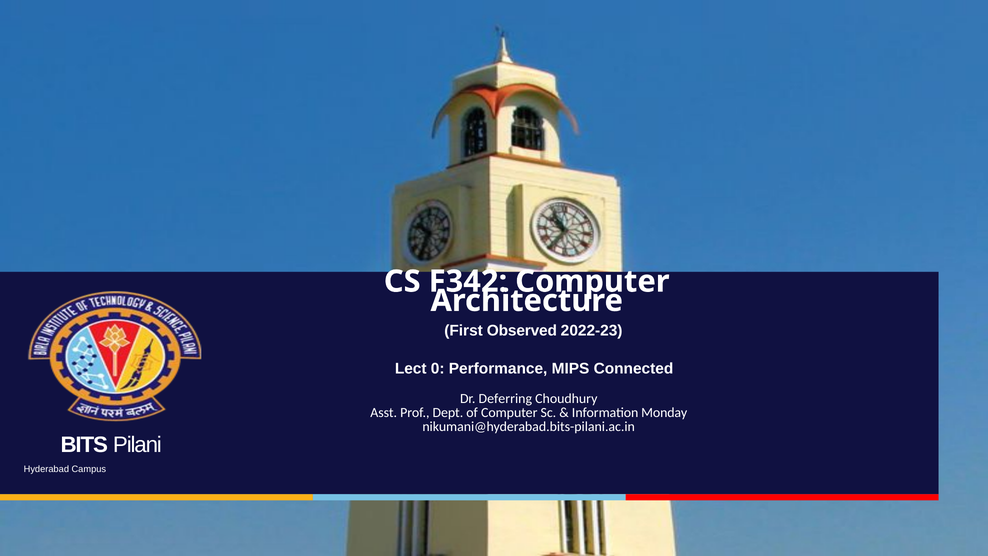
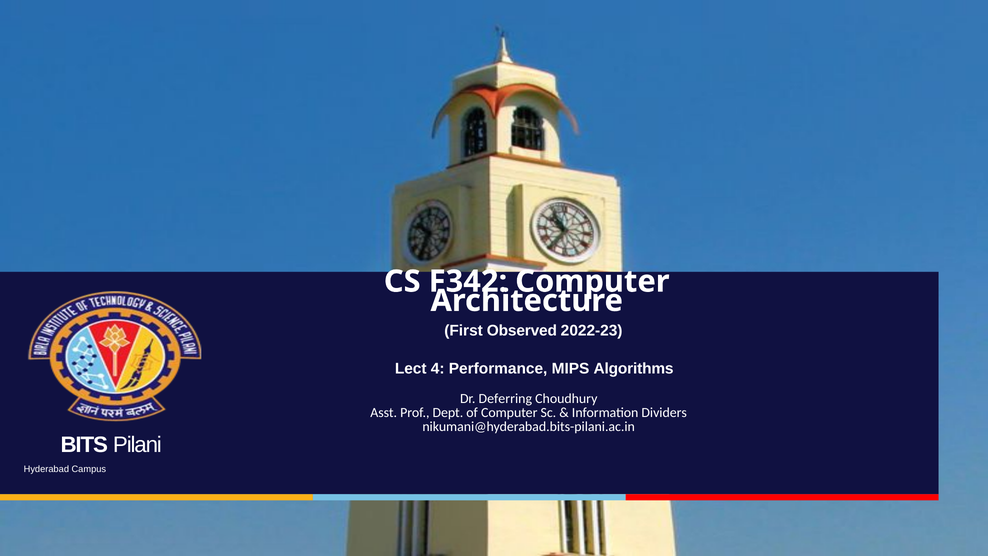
0: 0 -> 4
Connected: Connected -> Algorithms
Monday: Monday -> Dividers
